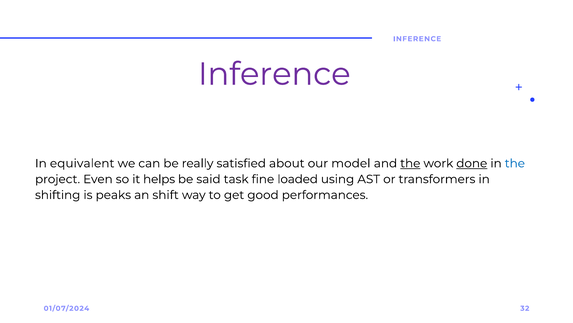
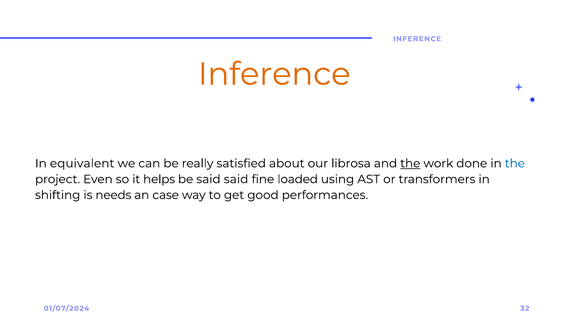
Inference at (274, 74) colour: purple -> orange
model: model -> librosa
done underline: present -> none
said task: task -> said
peaks: peaks -> needs
shift: shift -> case
